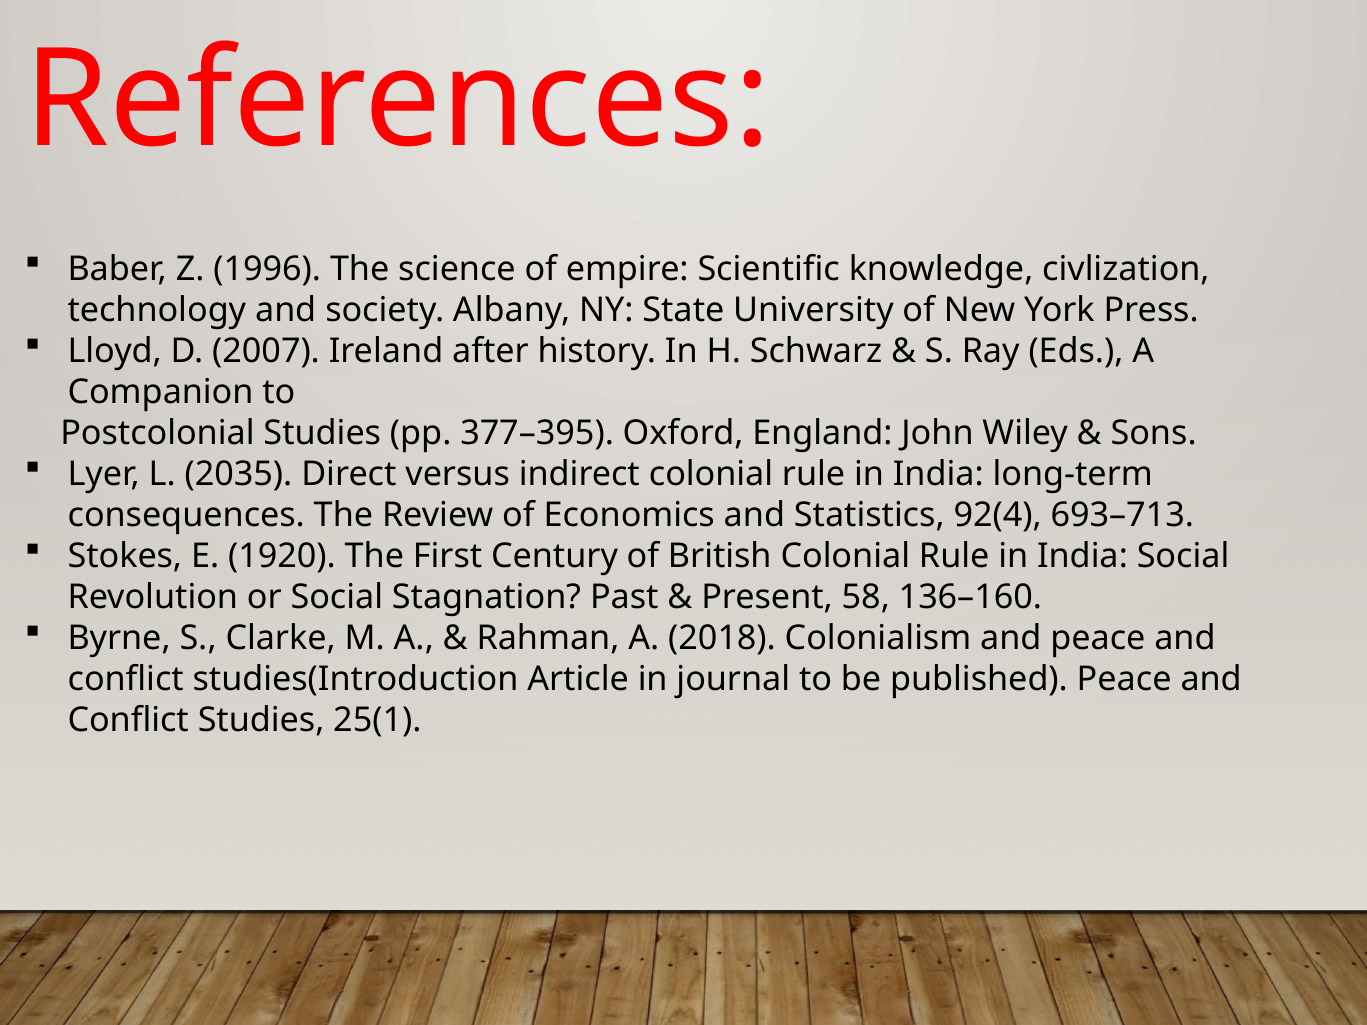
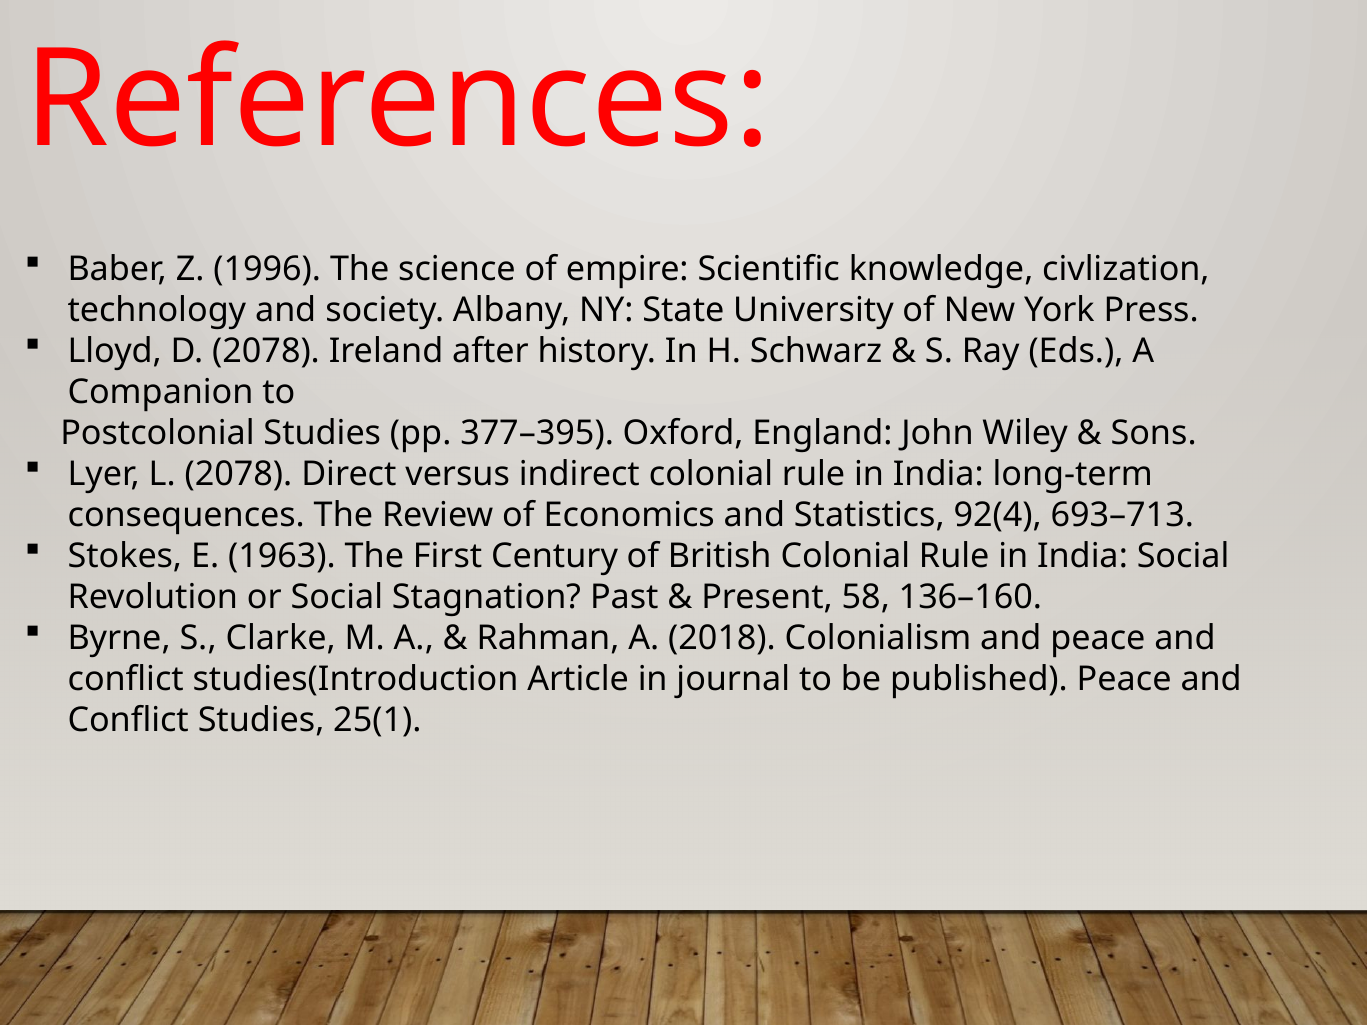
D 2007: 2007 -> 2078
L 2035: 2035 -> 2078
1920: 1920 -> 1963
